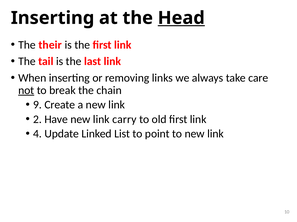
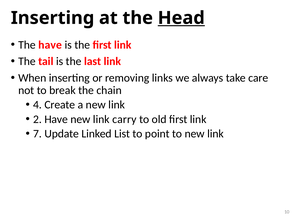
The their: their -> have
not underline: present -> none
9: 9 -> 4
4: 4 -> 7
